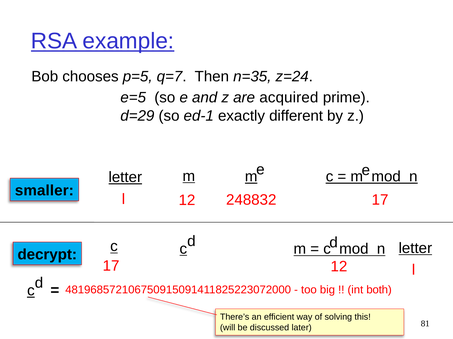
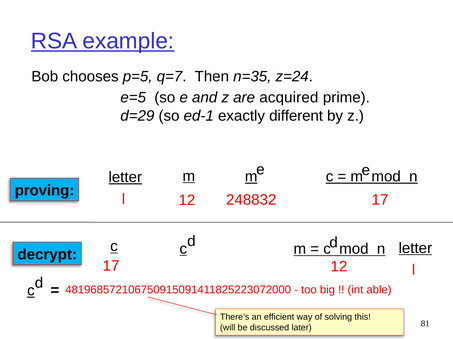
smaller: smaller -> proving
both: both -> able
